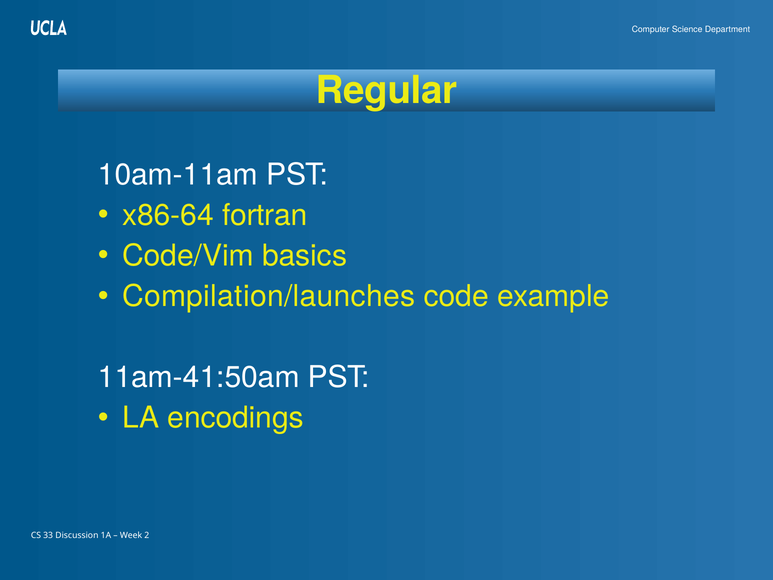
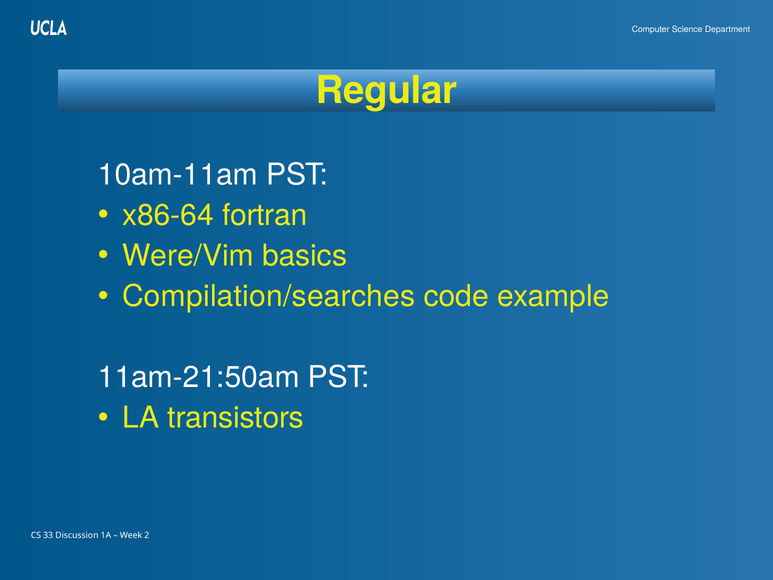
Code/Vim: Code/Vim -> Were/Vim
Compilation/launches: Compilation/launches -> Compilation/searches
11am-41:50am: 11am-41:50am -> 11am-21:50am
encodings: encodings -> transistors
